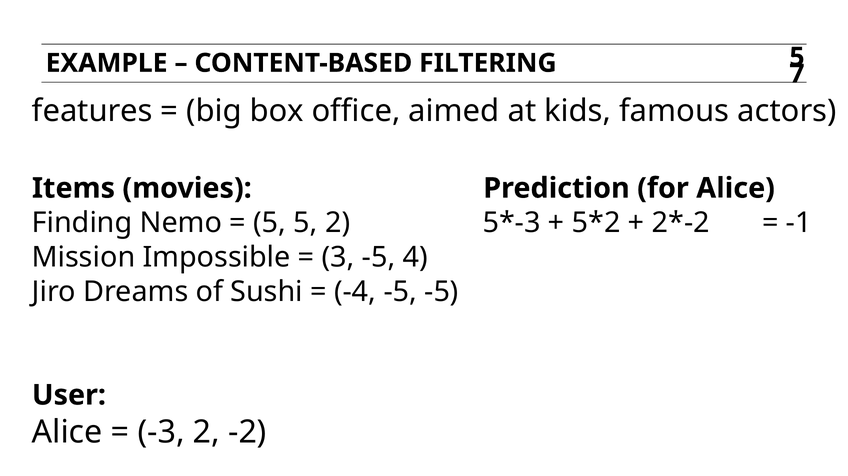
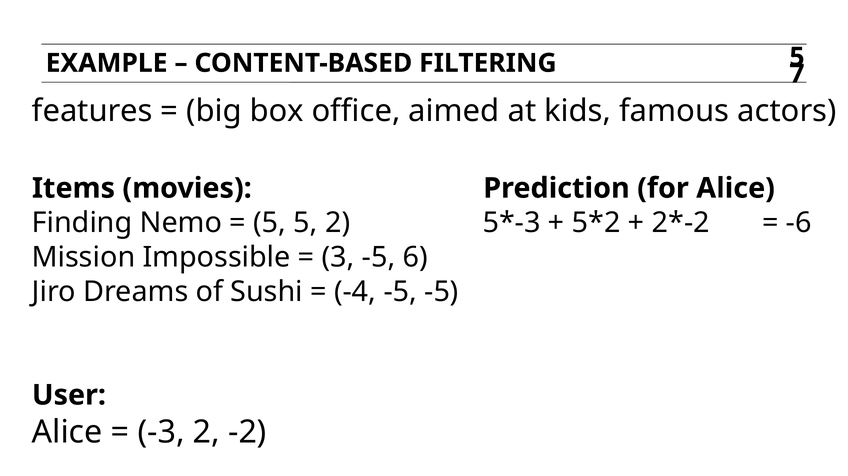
-1: -1 -> -6
4: 4 -> 6
